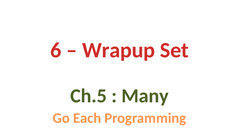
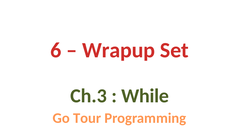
Ch.5: Ch.5 -> Ch.3
Many: Many -> While
Each: Each -> Tour
